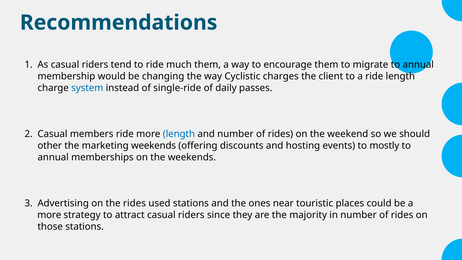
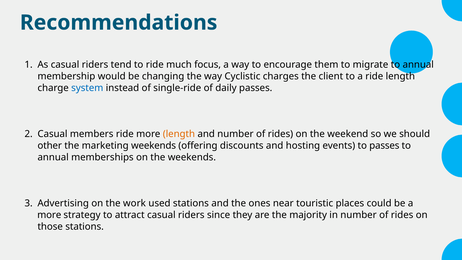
much them: them -> focus
length at (179, 134) colour: blue -> orange
to mostly: mostly -> passes
the rides: rides -> work
